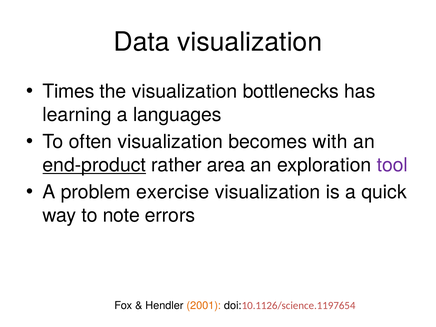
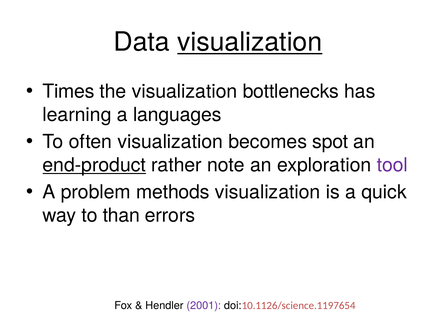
visualization at (250, 42) underline: none -> present
with: with -> spot
area: area -> note
exercise: exercise -> methods
note: note -> than
2001 colour: orange -> purple
